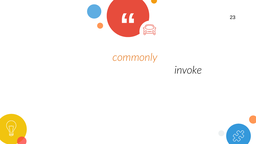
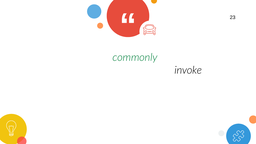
commonly colour: orange -> green
